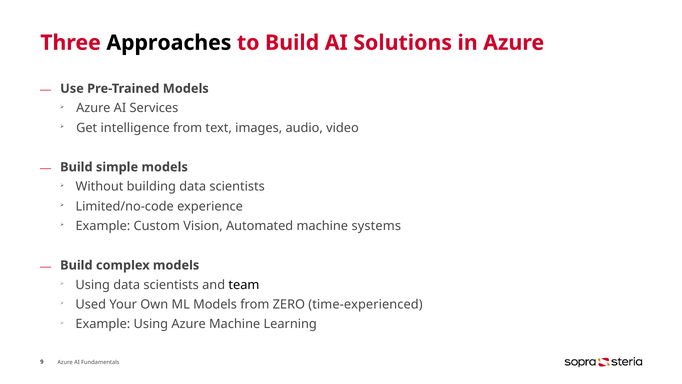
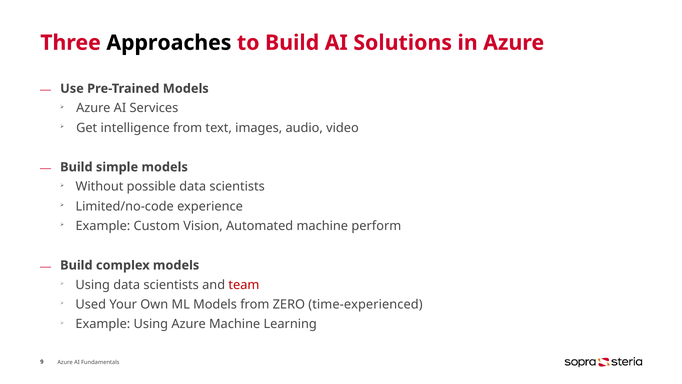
building: building -> possible
systems: systems -> perform
team colour: black -> red
